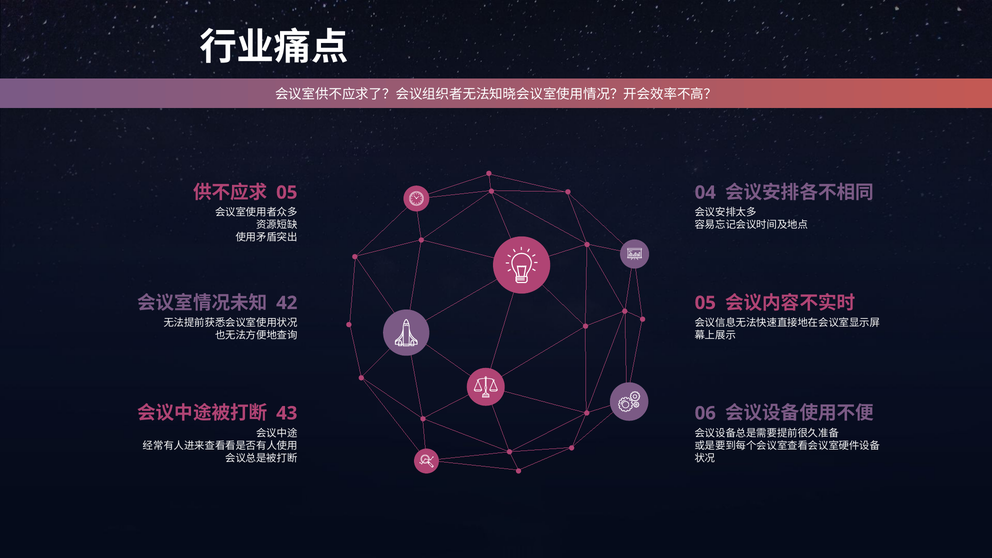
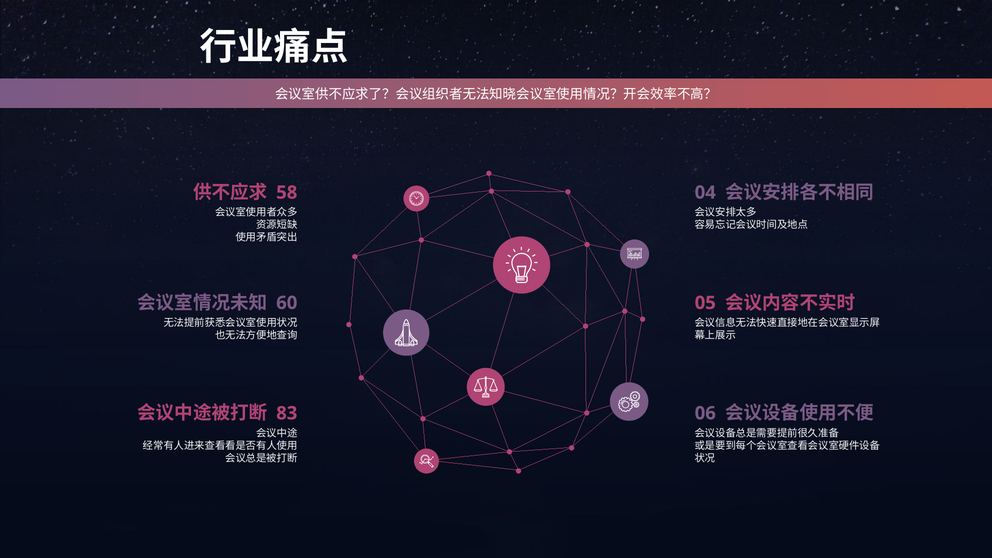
05 at (287, 193): 05 -> 58
42: 42 -> 60
43: 43 -> 83
